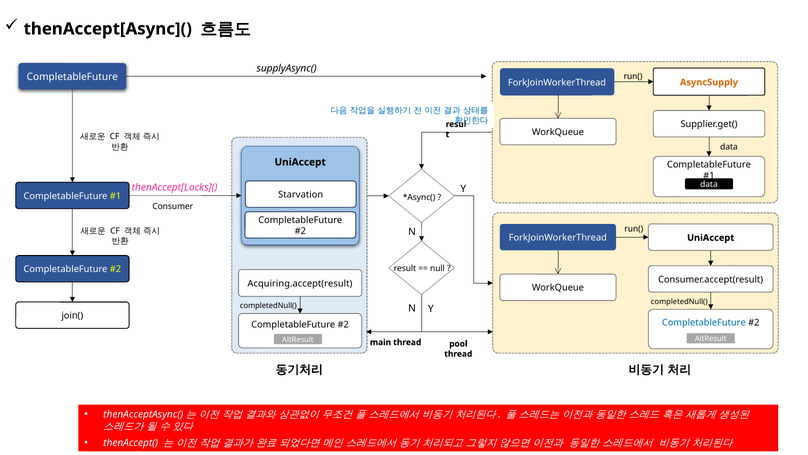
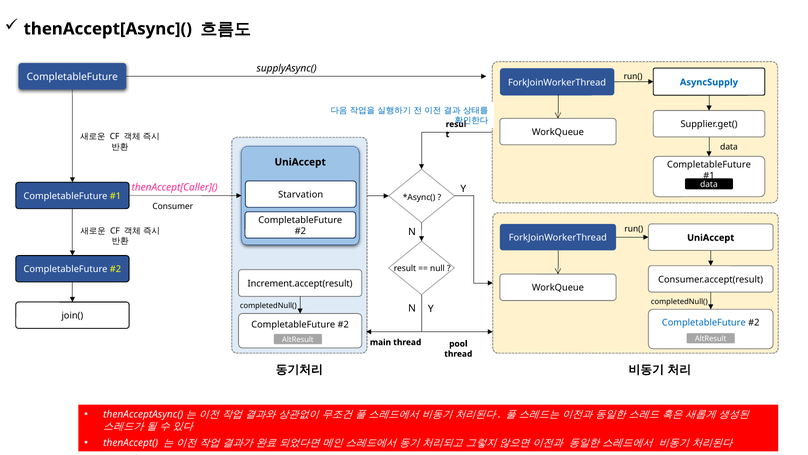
AsyncSupply colour: orange -> blue
thenAccept[Locks](: thenAccept[Locks]( -> thenAccept[Caller](
Acquiring.accept(result: Acquiring.accept(result -> Increment.accept(result
